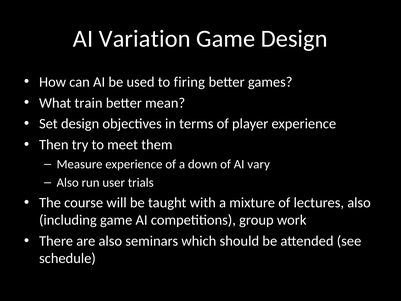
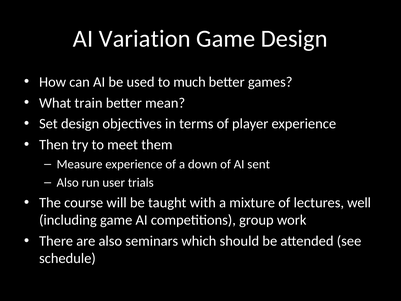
firing: firing -> much
vary: vary -> sent
lectures also: also -> well
